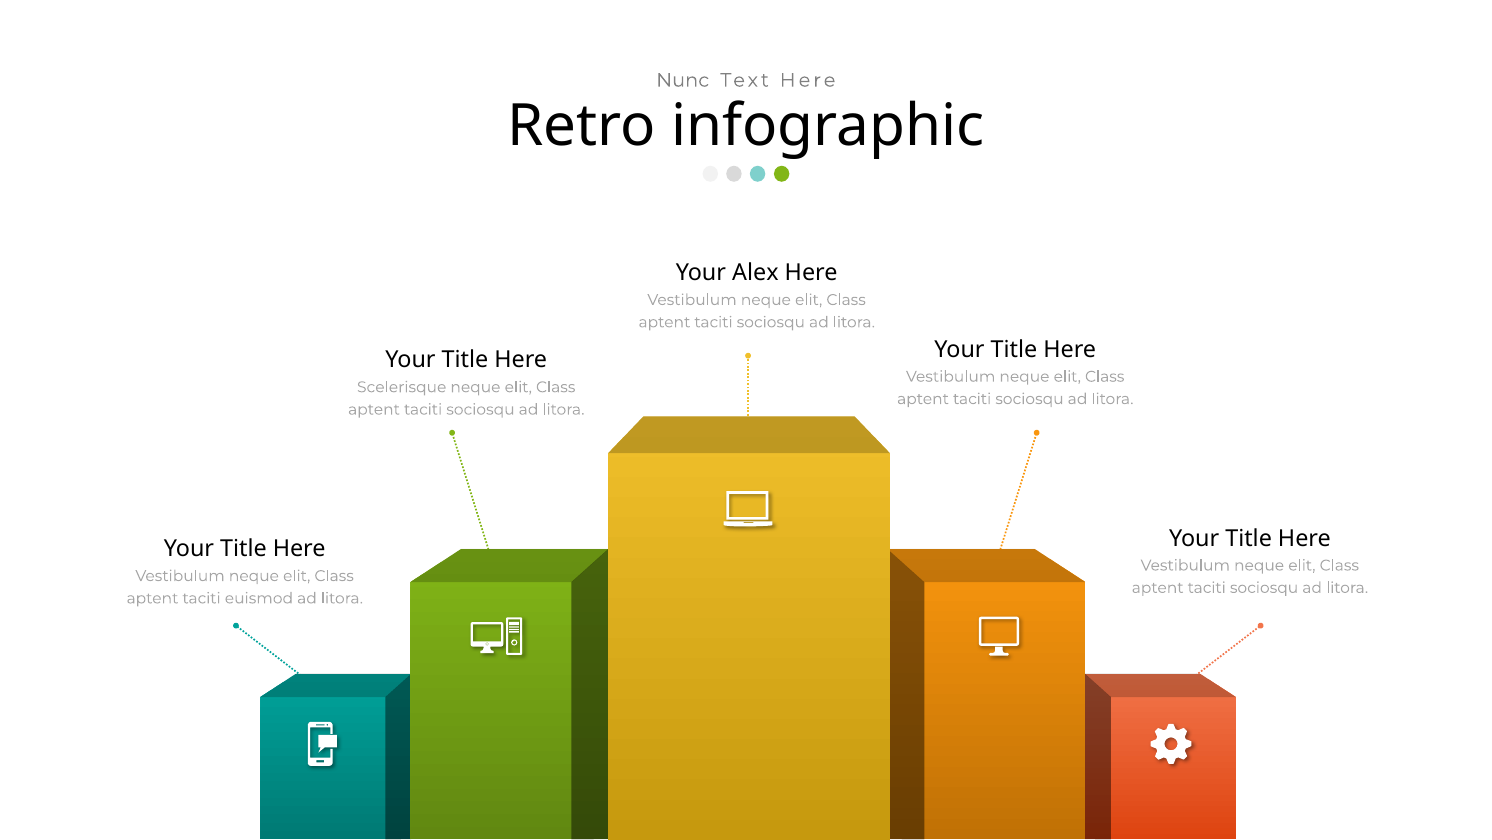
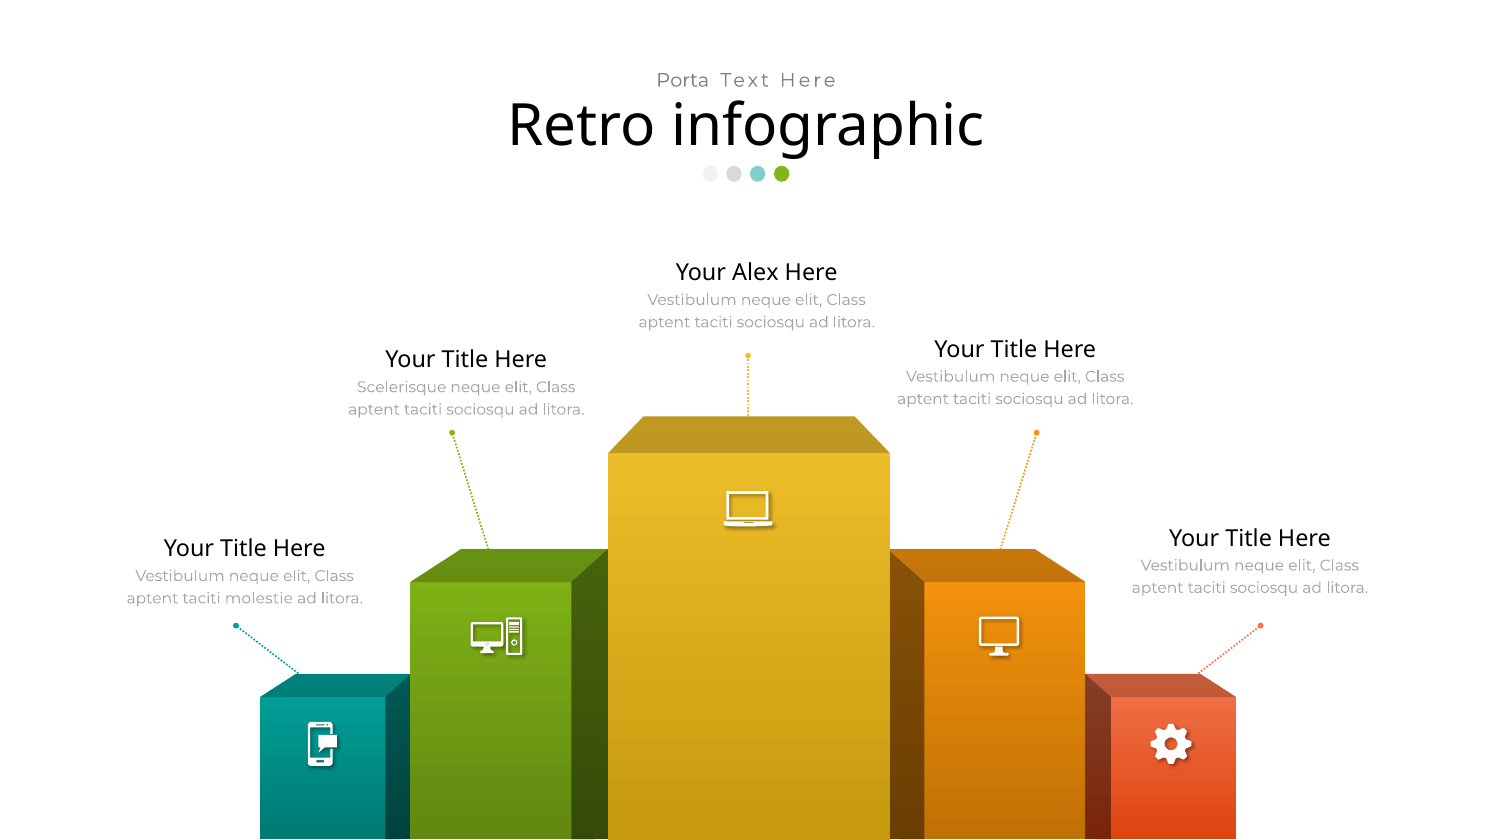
Nunc: Nunc -> Porta
euismod: euismod -> molestie
